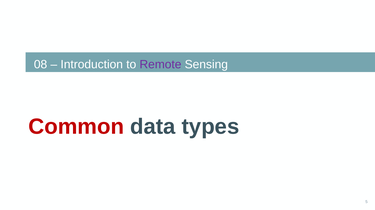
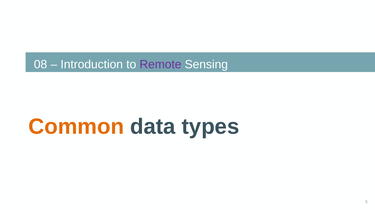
Common colour: red -> orange
